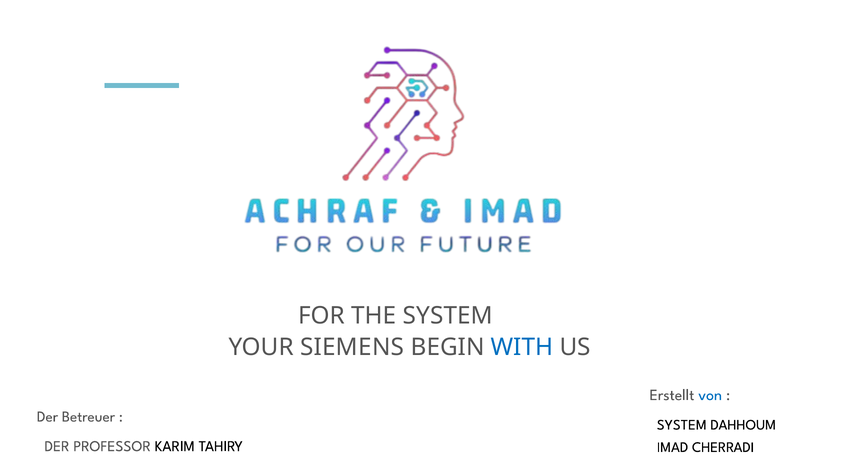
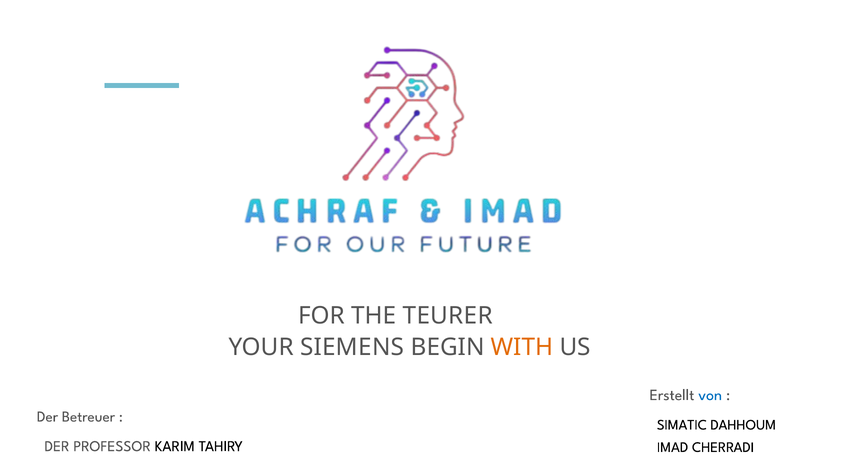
THE SYSTEM: SYSTEM -> TEURER
WITH colour: blue -> orange
SYSTEM at (682, 425): SYSTEM -> SIMATIC
